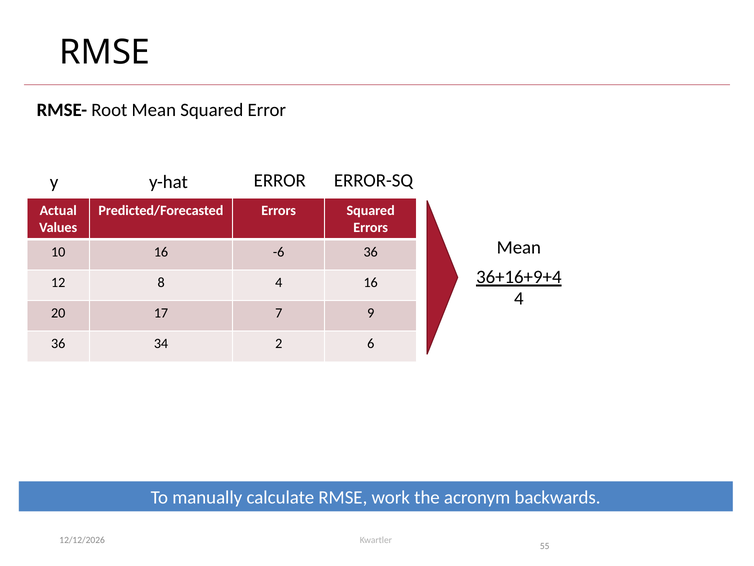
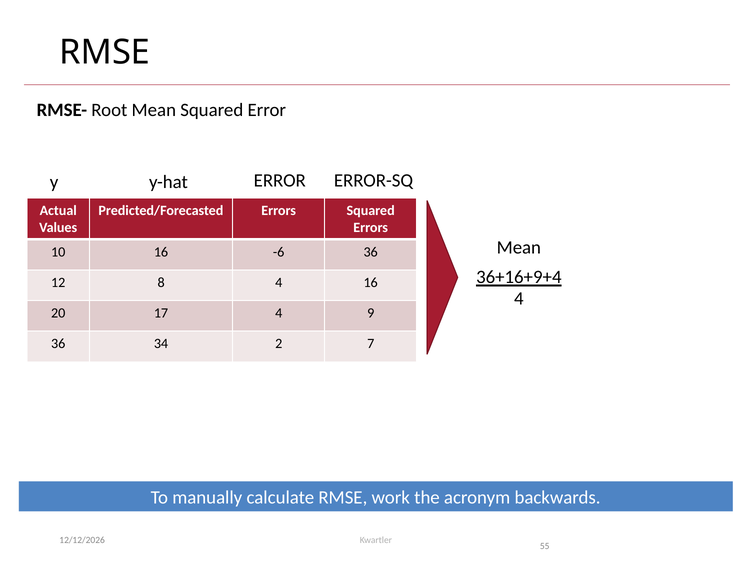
17 7: 7 -> 4
6: 6 -> 7
